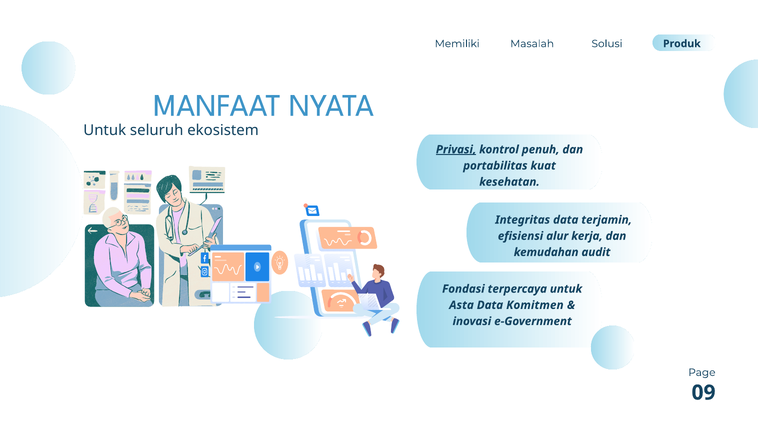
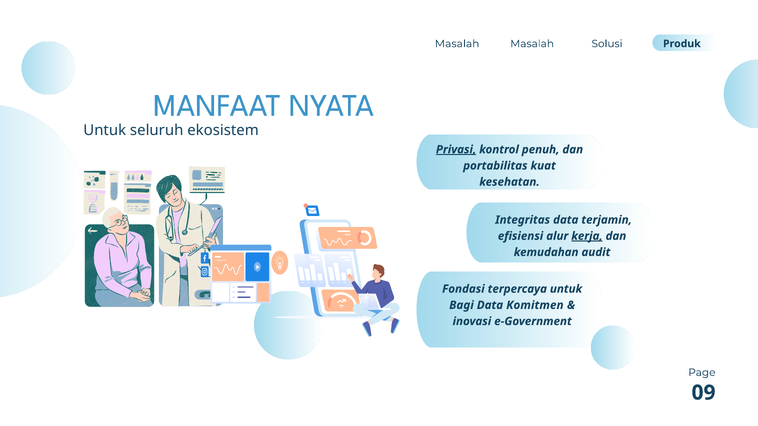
Memiliki at (457, 44): Memiliki -> Masalah
kerja underline: none -> present
Asta: Asta -> Bagi
